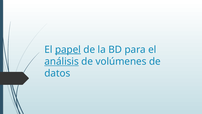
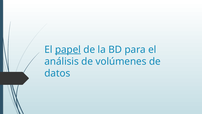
análisis underline: present -> none
